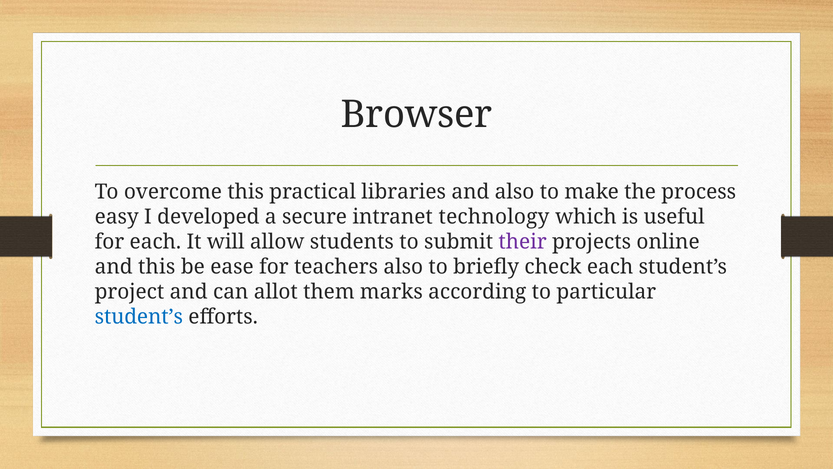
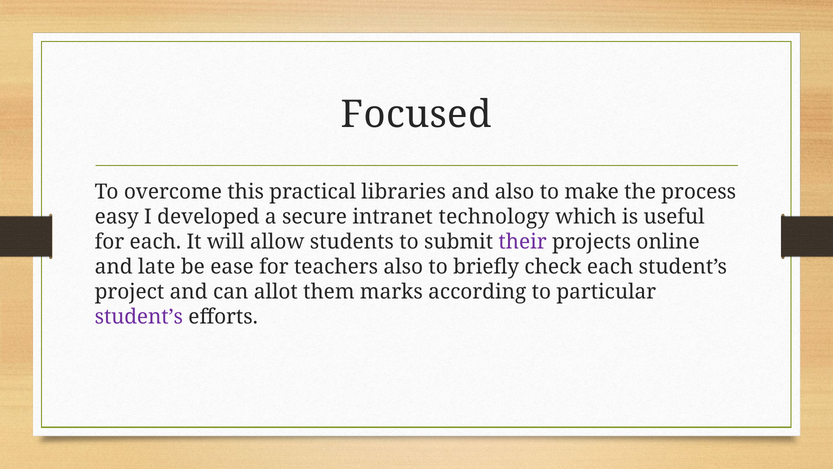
Browser: Browser -> Focused
and this: this -> late
student’s at (139, 317) colour: blue -> purple
